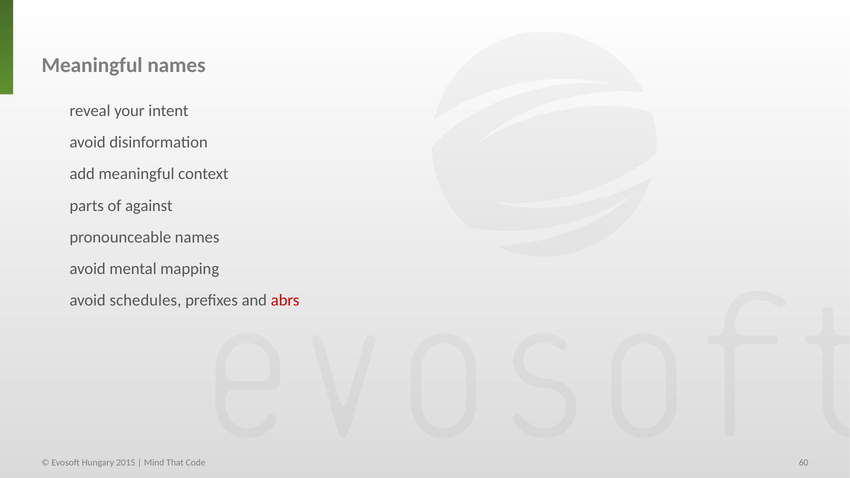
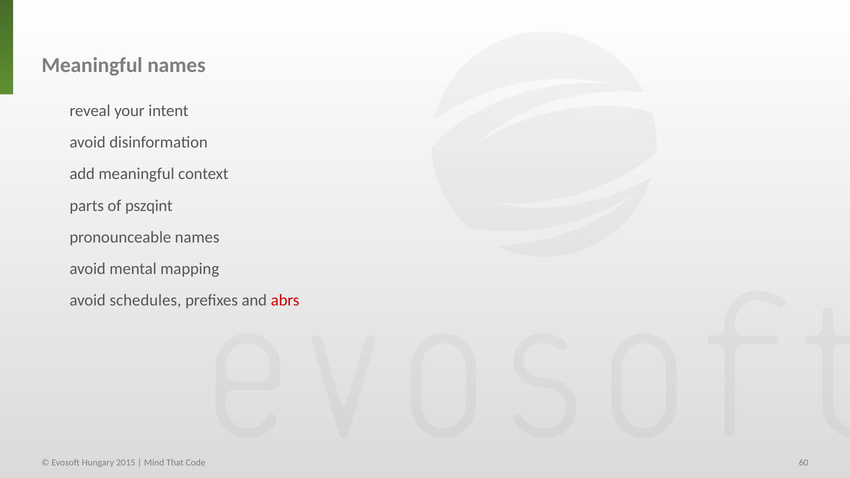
against: against -> pszqint
